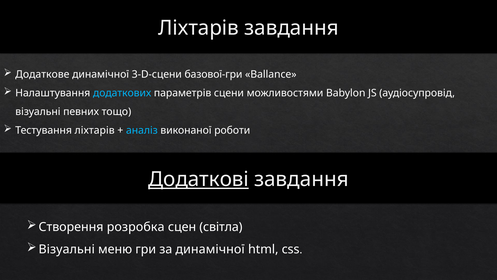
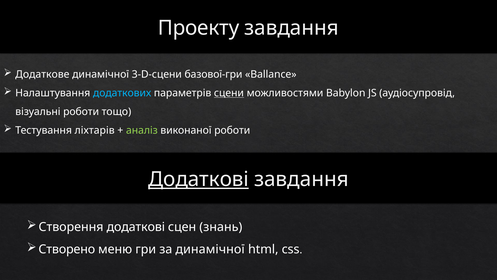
Ліхтарів at (198, 28): Ліхтарів -> Проекту
сцени underline: none -> present
візуальні певних: певних -> роботи
аналіз colour: light blue -> light green
Створення розробка: розробка -> додаткові
світла: світла -> знань
Візуальні at (67, 249): Візуальні -> Створено
